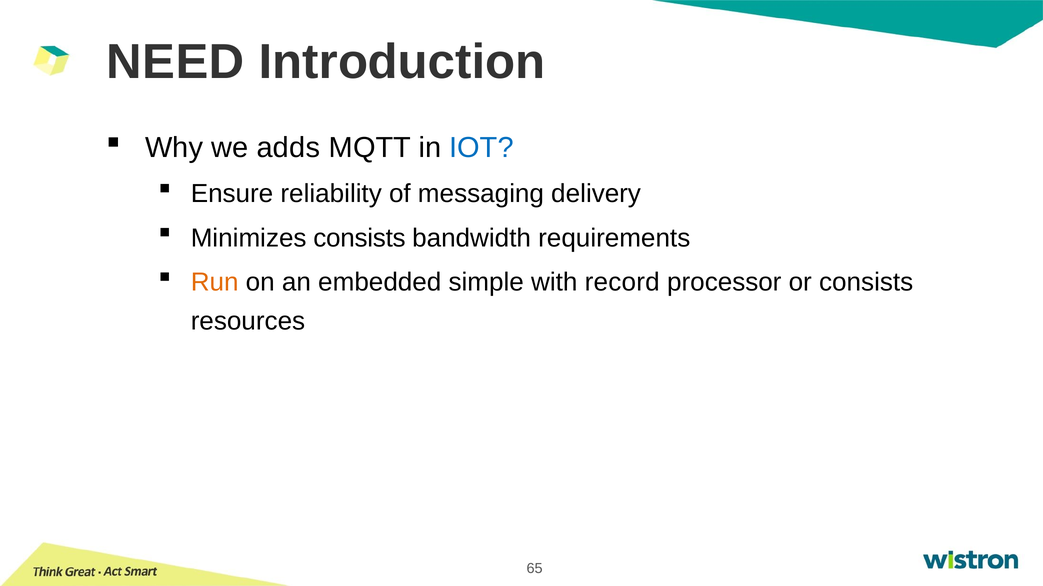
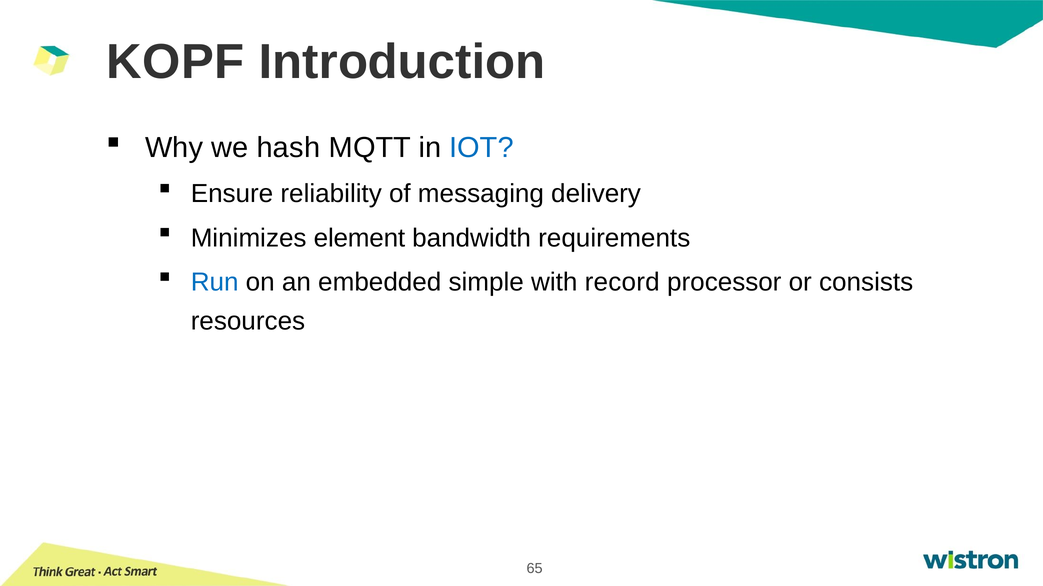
NEED: NEED -> KOPF
adds: adds -> hash
Minimizes consists: consists -> element
Run colour: orange -> blue
